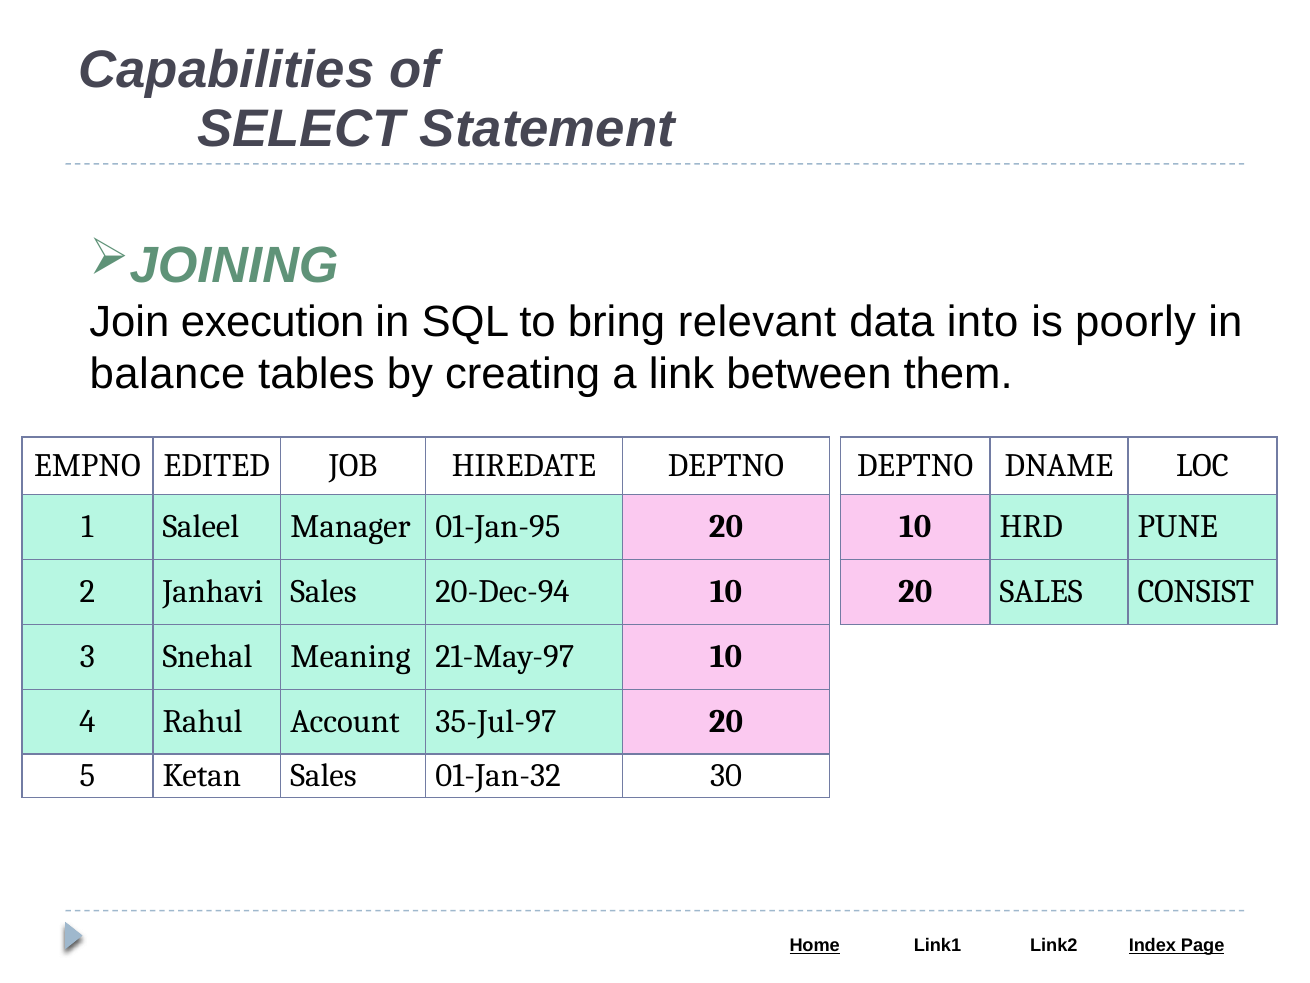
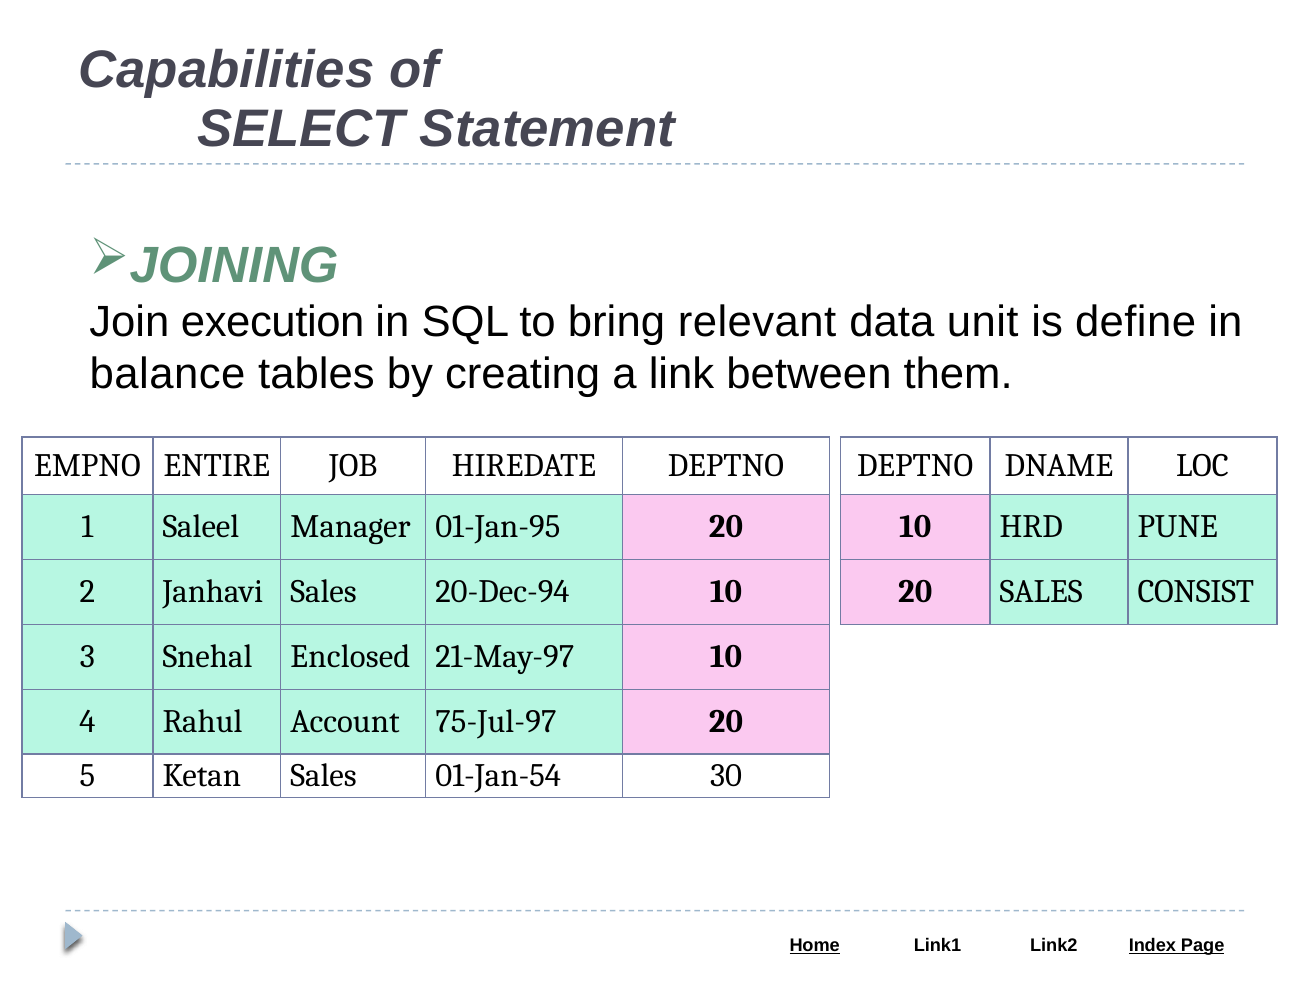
into: into -> unit
poorly: poorly -> define
EDITED: EDITED -> ENTIRE
Meaning: Meaning -> Enclosed
35-Jul-97: 35-Jul-97 -> 75-Jul-97
01-Jan-32: 01-Jan-32 -> 01-Jan-54
